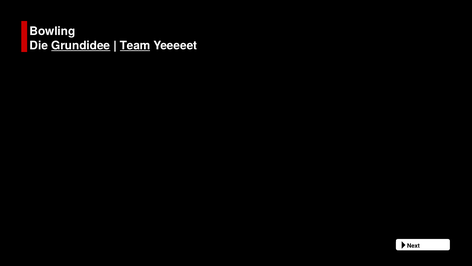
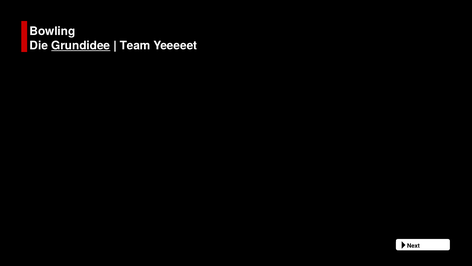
Team underline: present -> none
